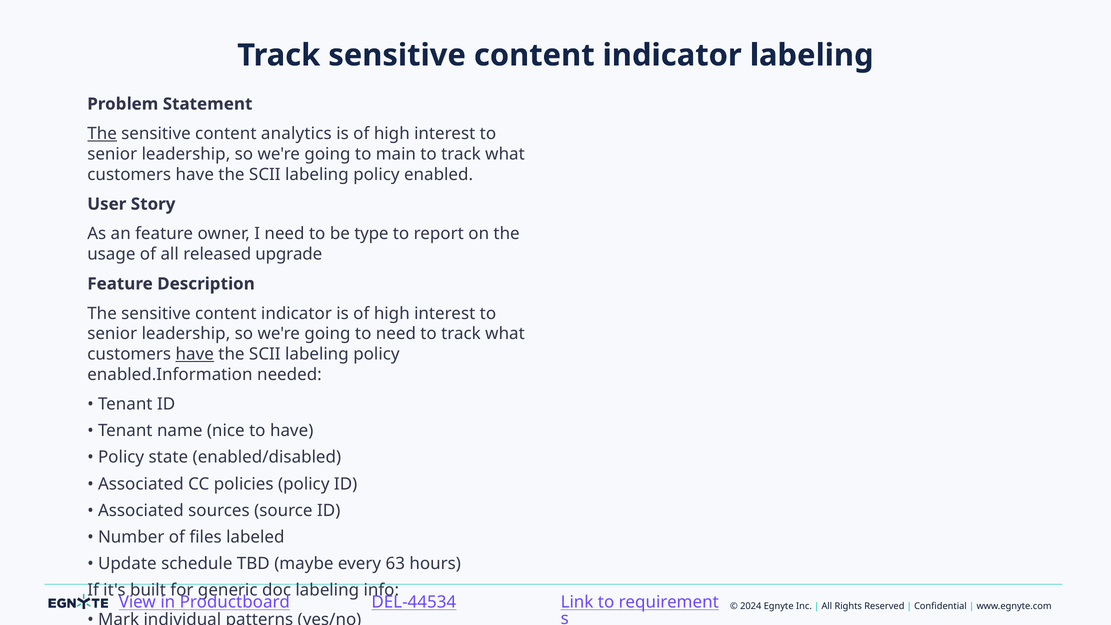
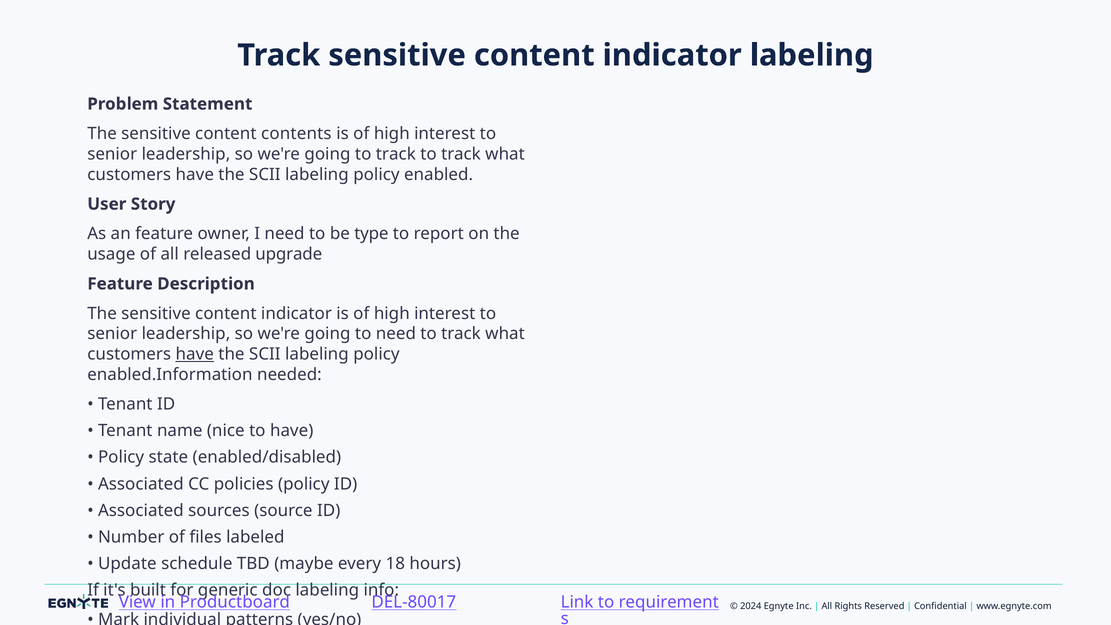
The at (102, 134) underline: present -> none
analytics: analytics -> contents
going to main: main -> track
63: 63 -> 18
DEL-44534: DEL-44534 -> DEL-80017
